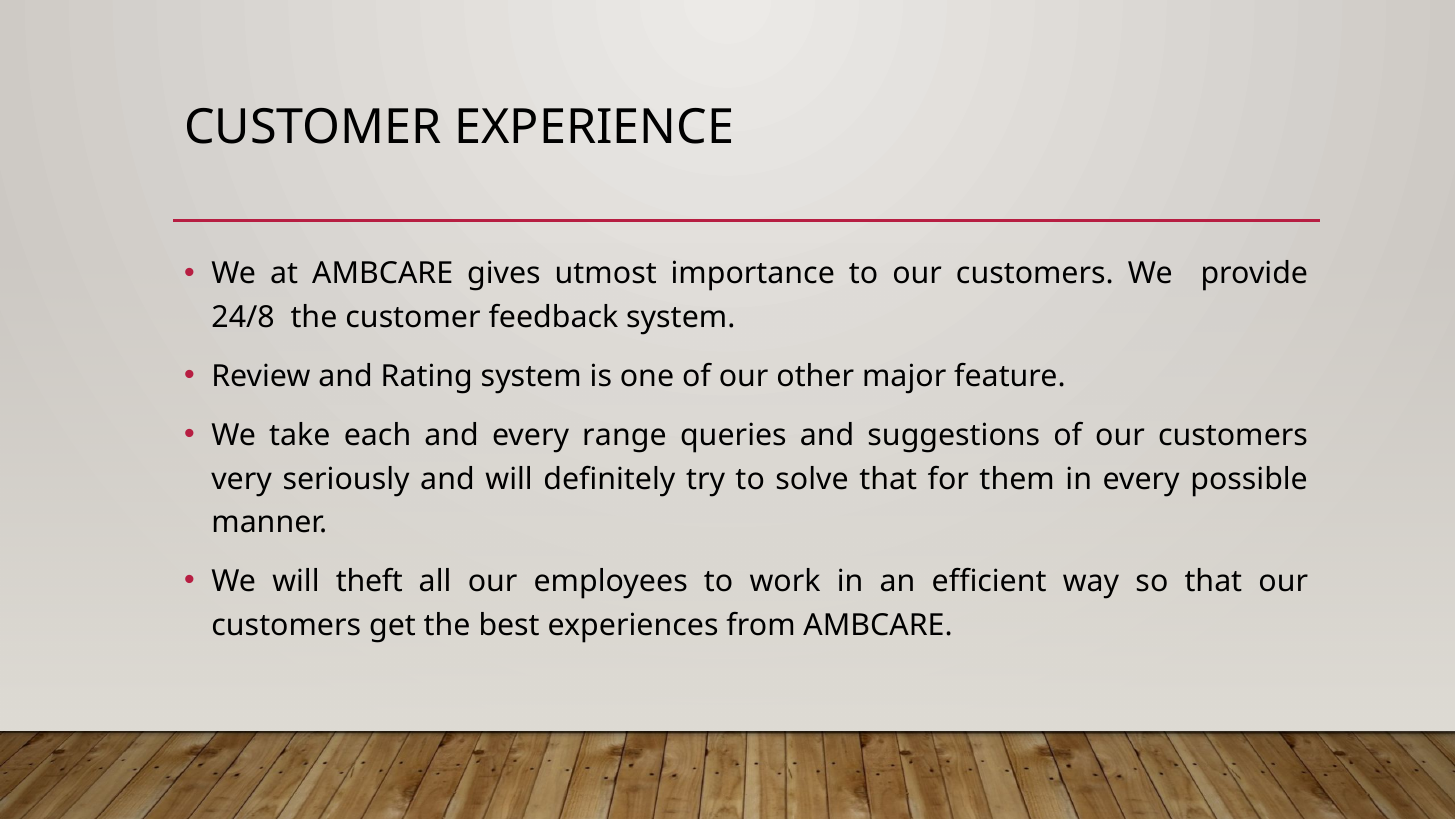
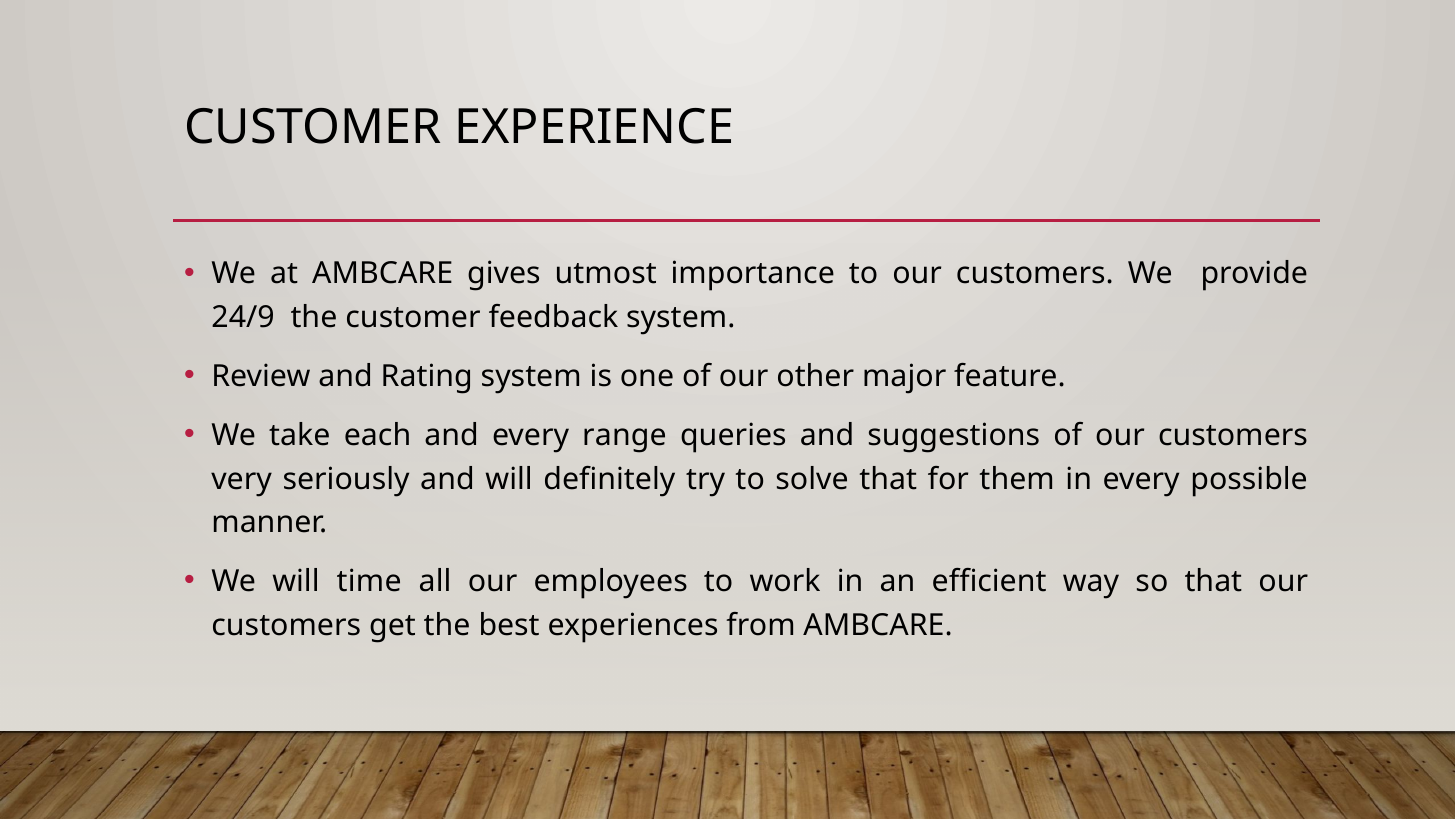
24/8: 24/8 -> 24/9
theft: theft -> time
